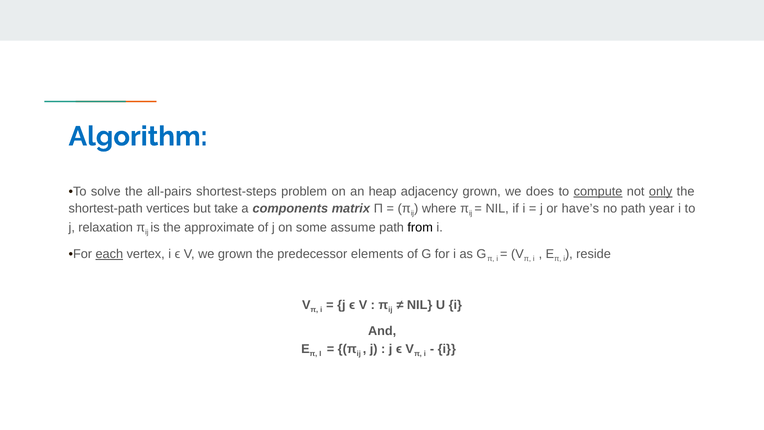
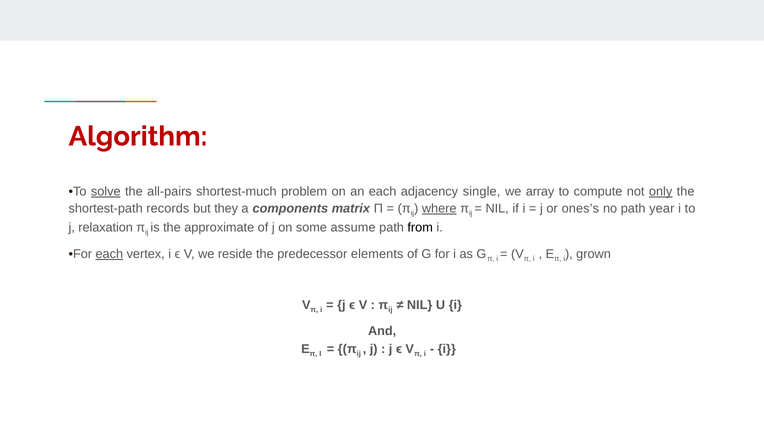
Algorithm colour: blue -> red
solve underline: none -> present
shortest-steps: shortest-steps -> shortest-much
an heap: heap -> each
adjacency grown: grown -> single
does: does -> array
compute underline: present -> none
vertices: vertices -> records
take: take -> they
where underline: none -> present
have’s: have’s -> ones’s
we grown: grown -> reside
reside: reside -> grown
